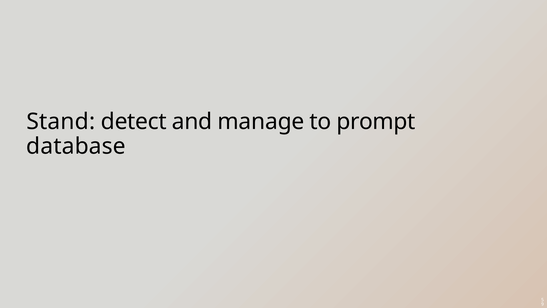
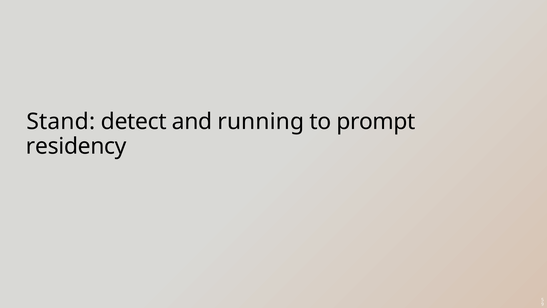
manage: manage -> running
database: database -> residency
